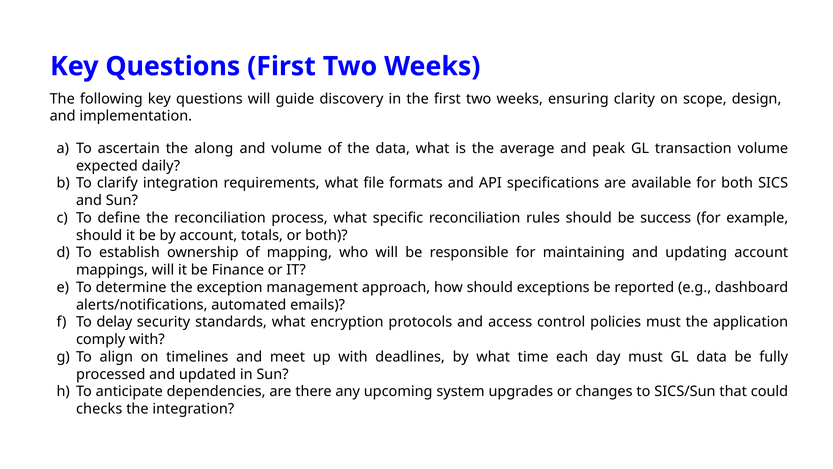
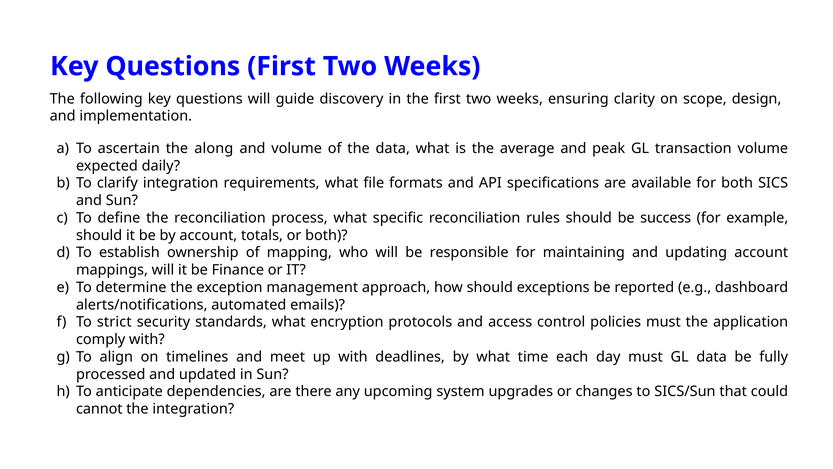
delay: delay -> strict
checks: checks -> cannot
